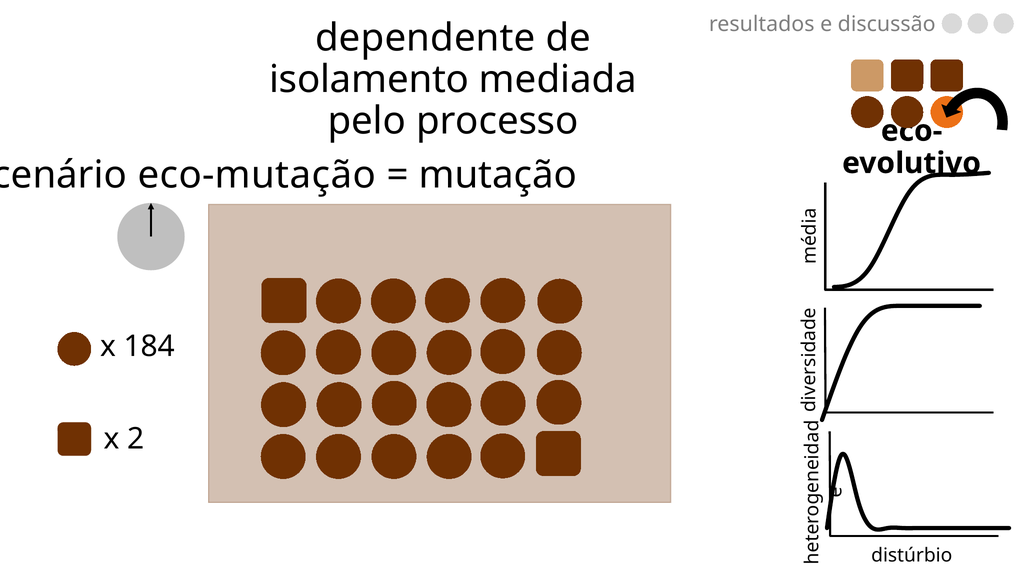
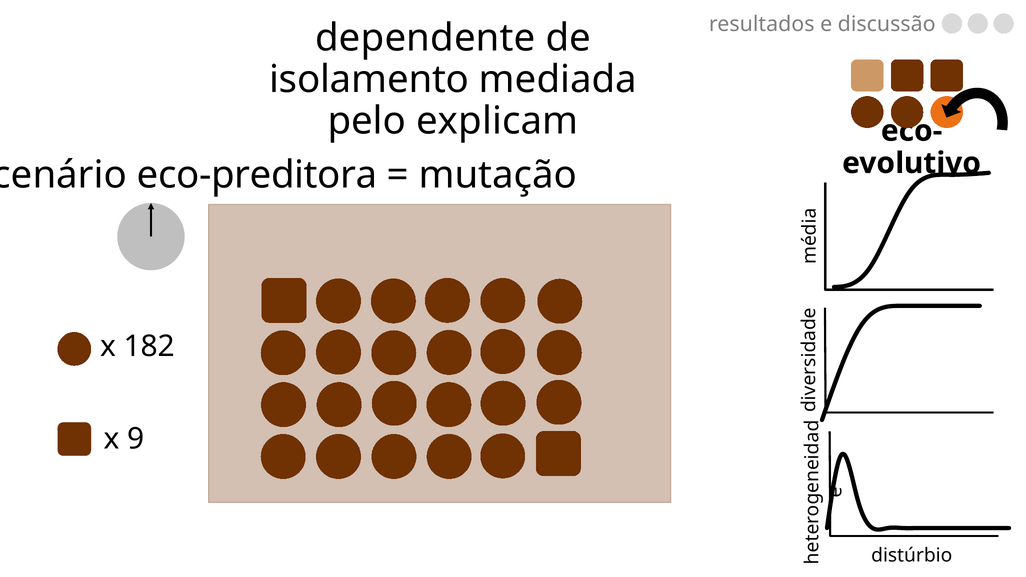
processo: processo -> explicam
eco-mutação: eco-mutação -> eco-preditora
184: 184 -> 182
2: 2 -> 9
